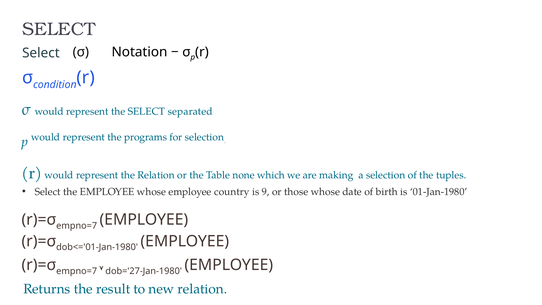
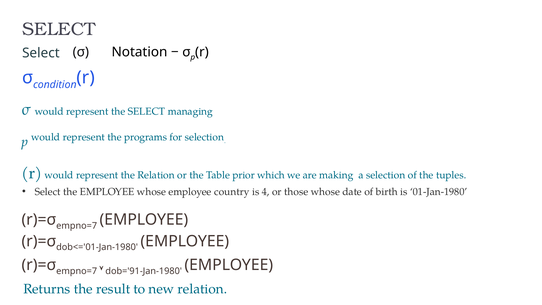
separated: separated -> managing
none: none -> prior
9: 9 -> 4
dob='27-Jan-1980: dob='27-Jan-1980 -> dob='91-Jan-1980
